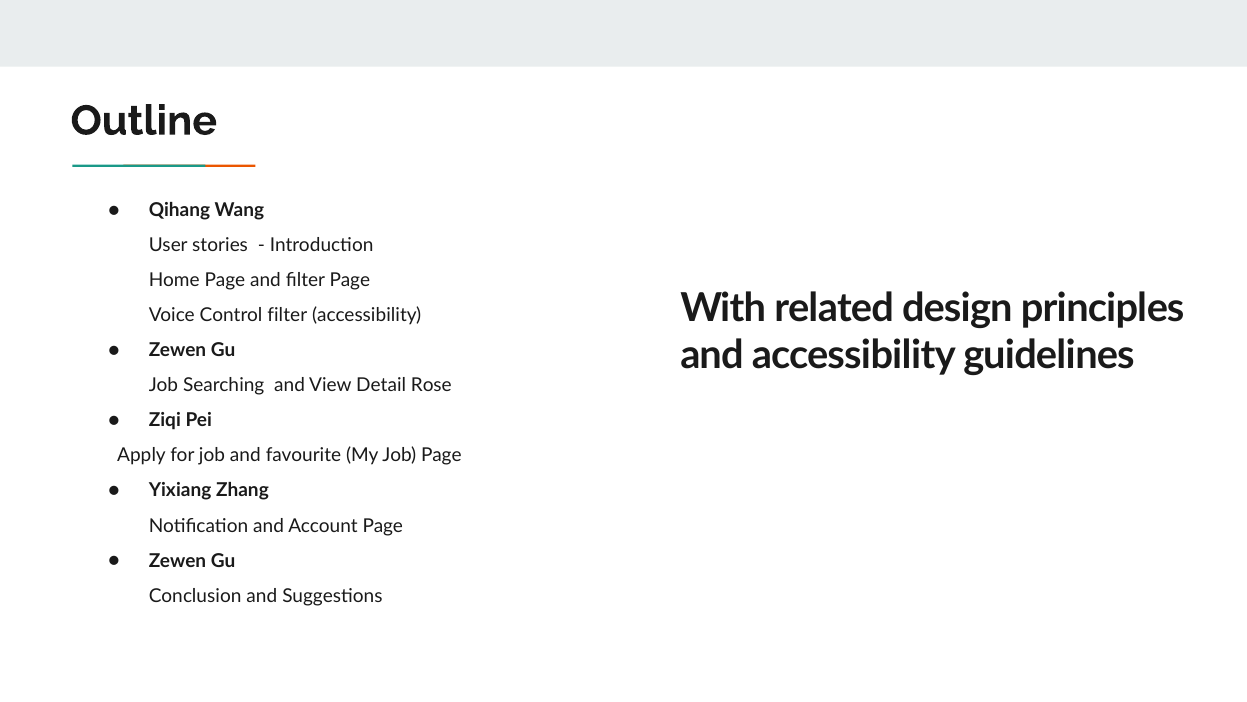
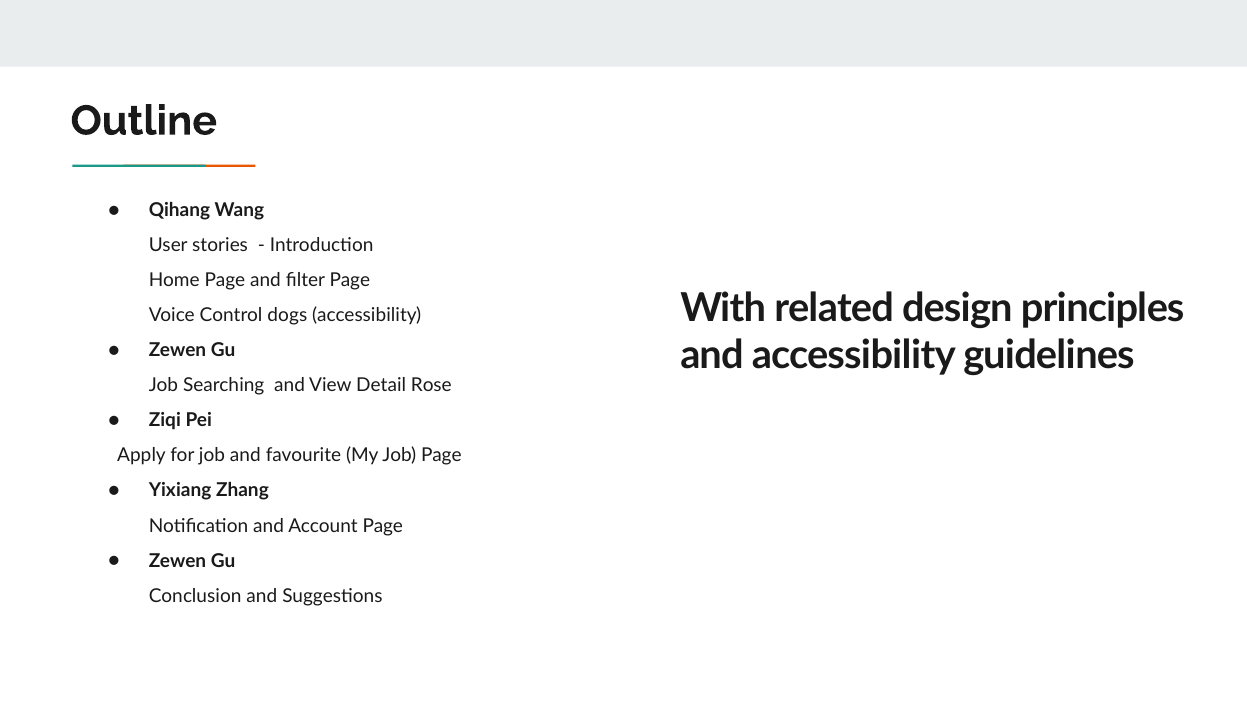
Control filter: filter -> dogs
